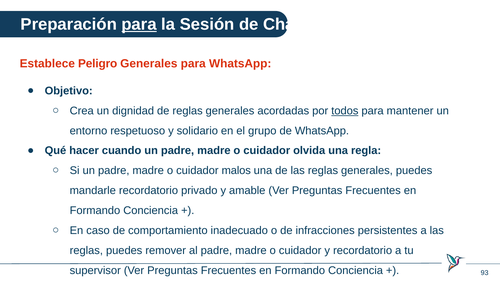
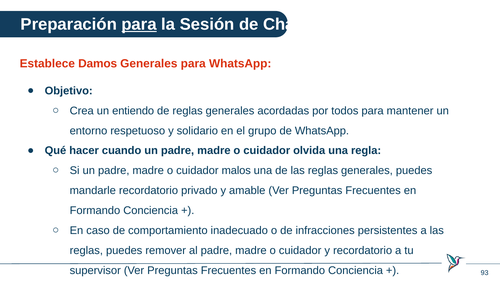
Peligro: Peligro -> Damos
dignidad: dignidad -> entiendo
todos underline: present -> none
